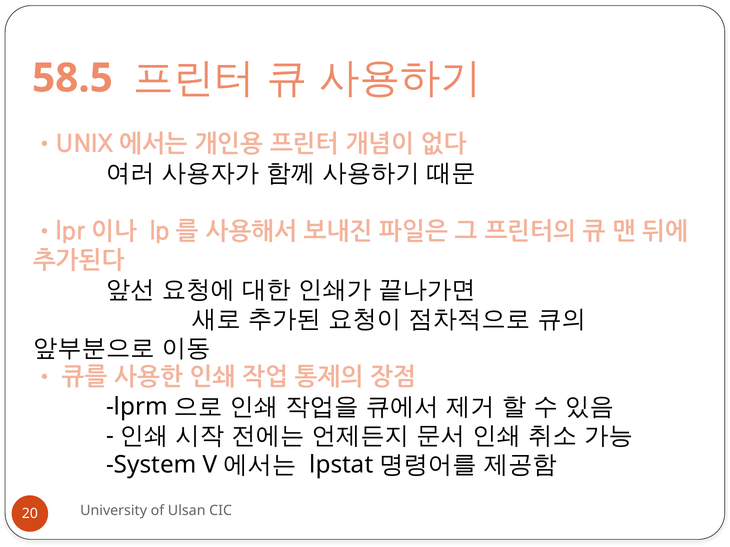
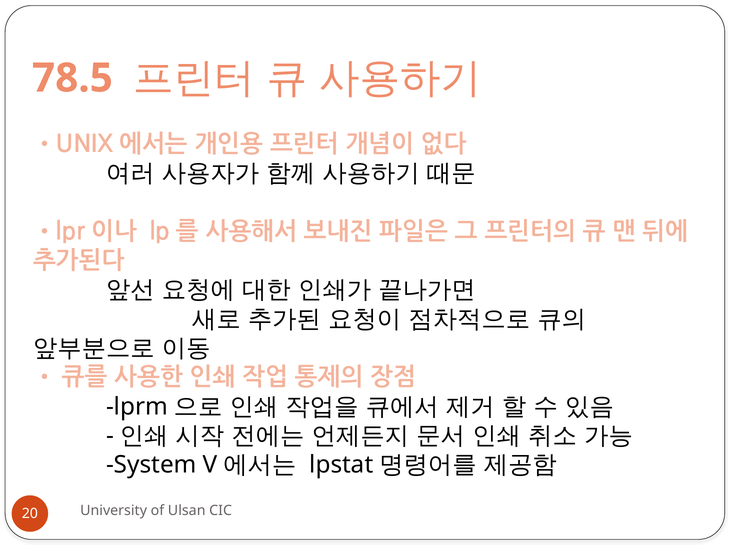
58.5: 58.5 -> 78.5
